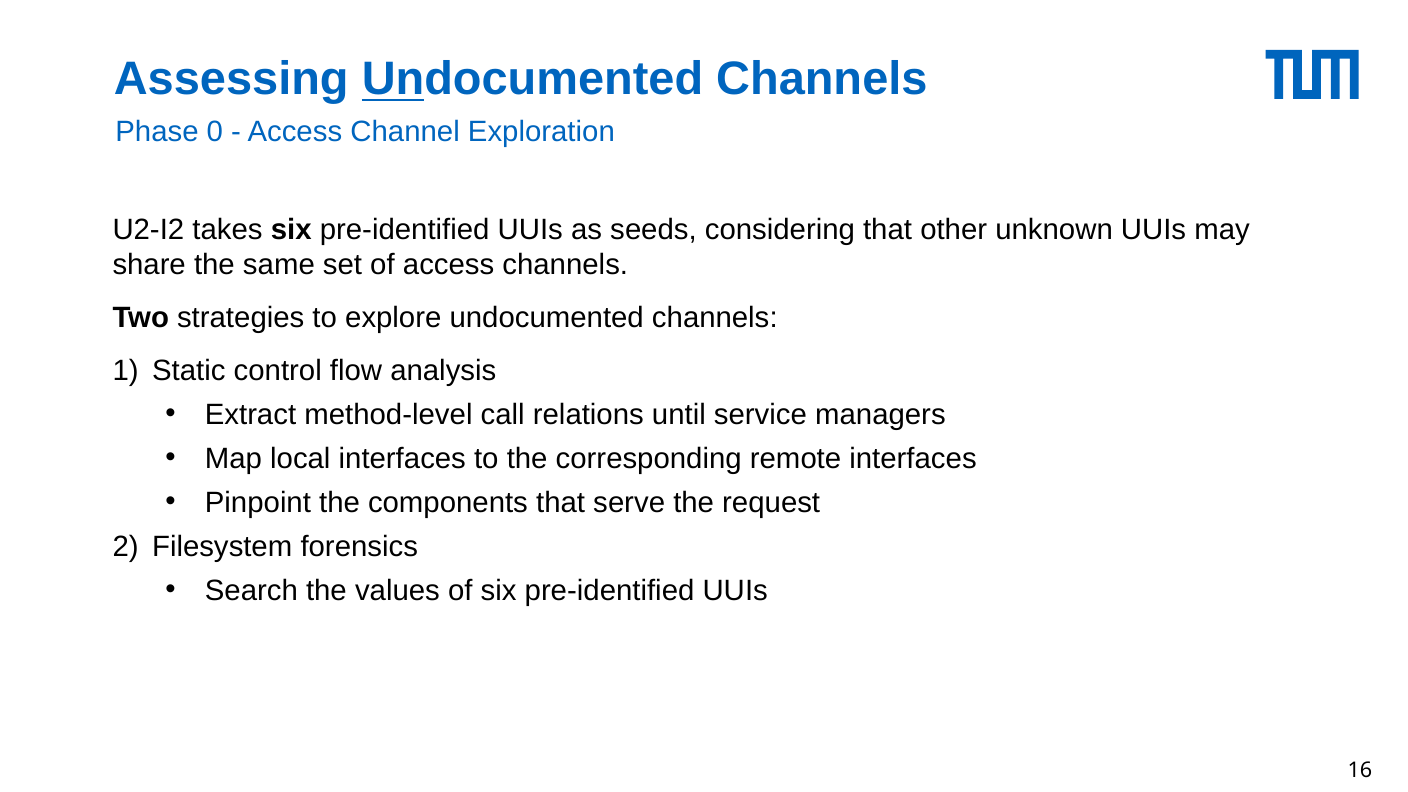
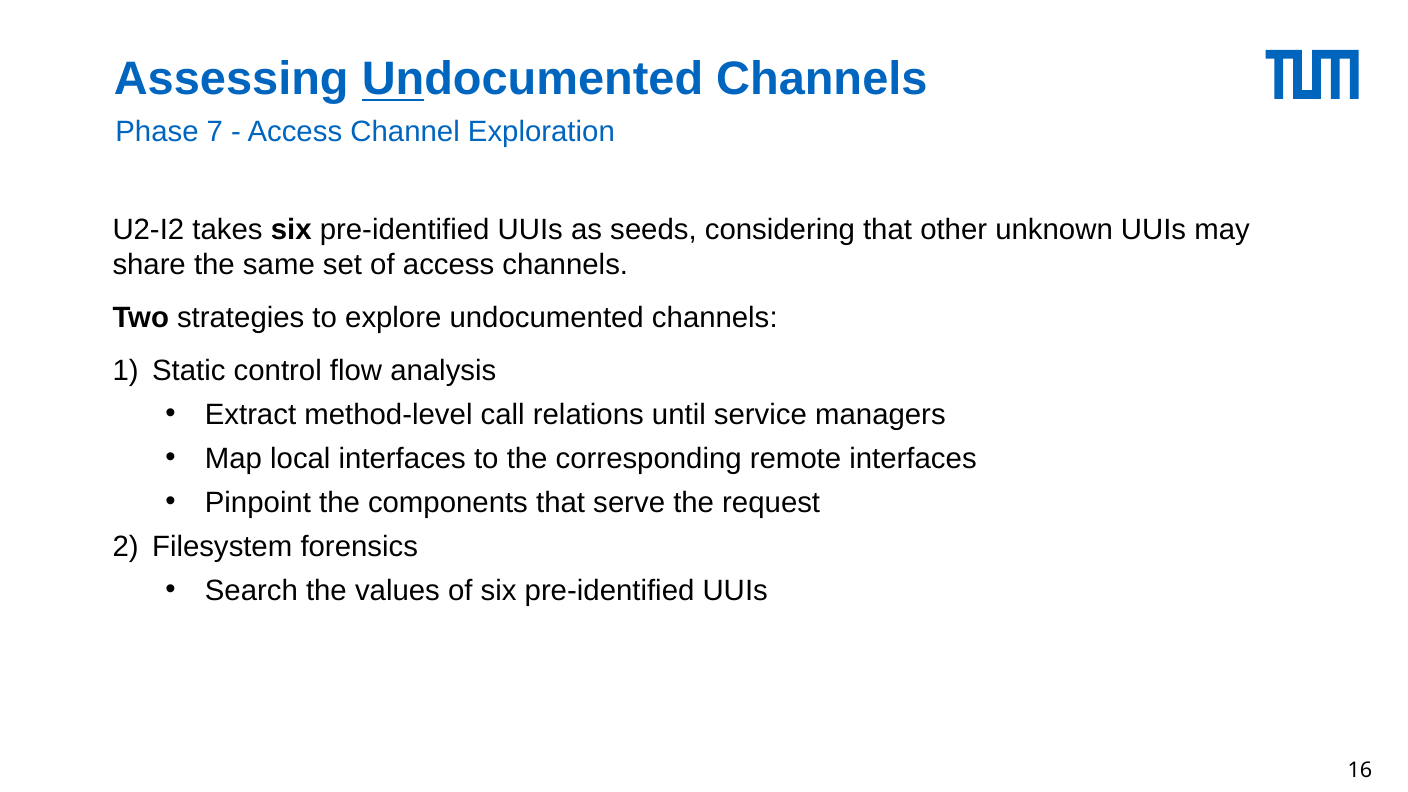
0: 0 -> 7
